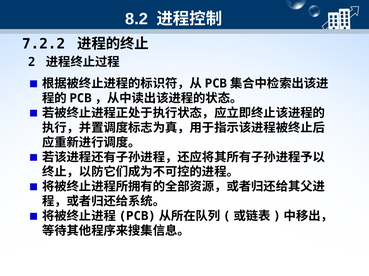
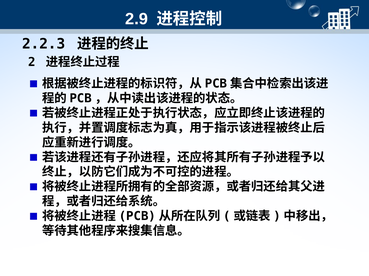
8.2: 8.2 -> 2.9
7.2.2: 7.2.2 -> 2.2.3
